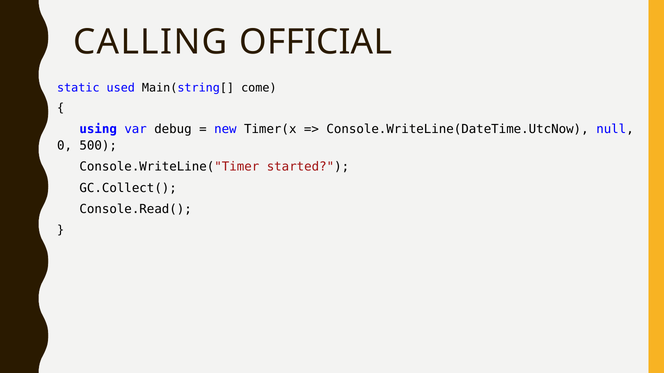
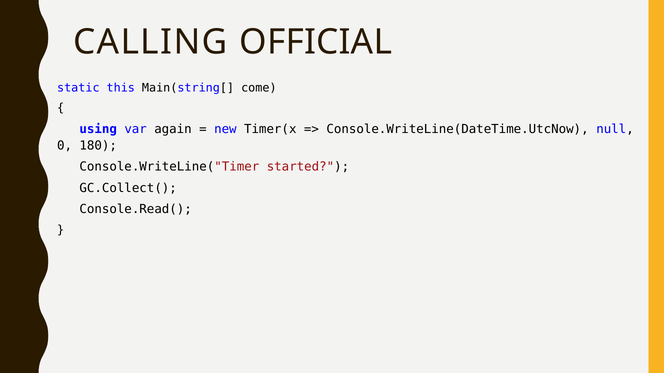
used: used -> this
debug: debug -> again
500: 500 -> 180
